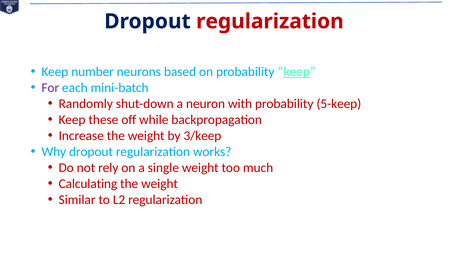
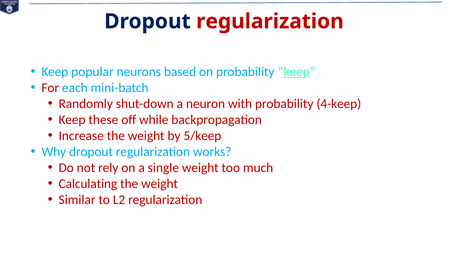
number: number -> popular
For colour: purple -> red
5-keep: 5-keep -> 4-keep
3/keep: 3/keep -> 5/keep
